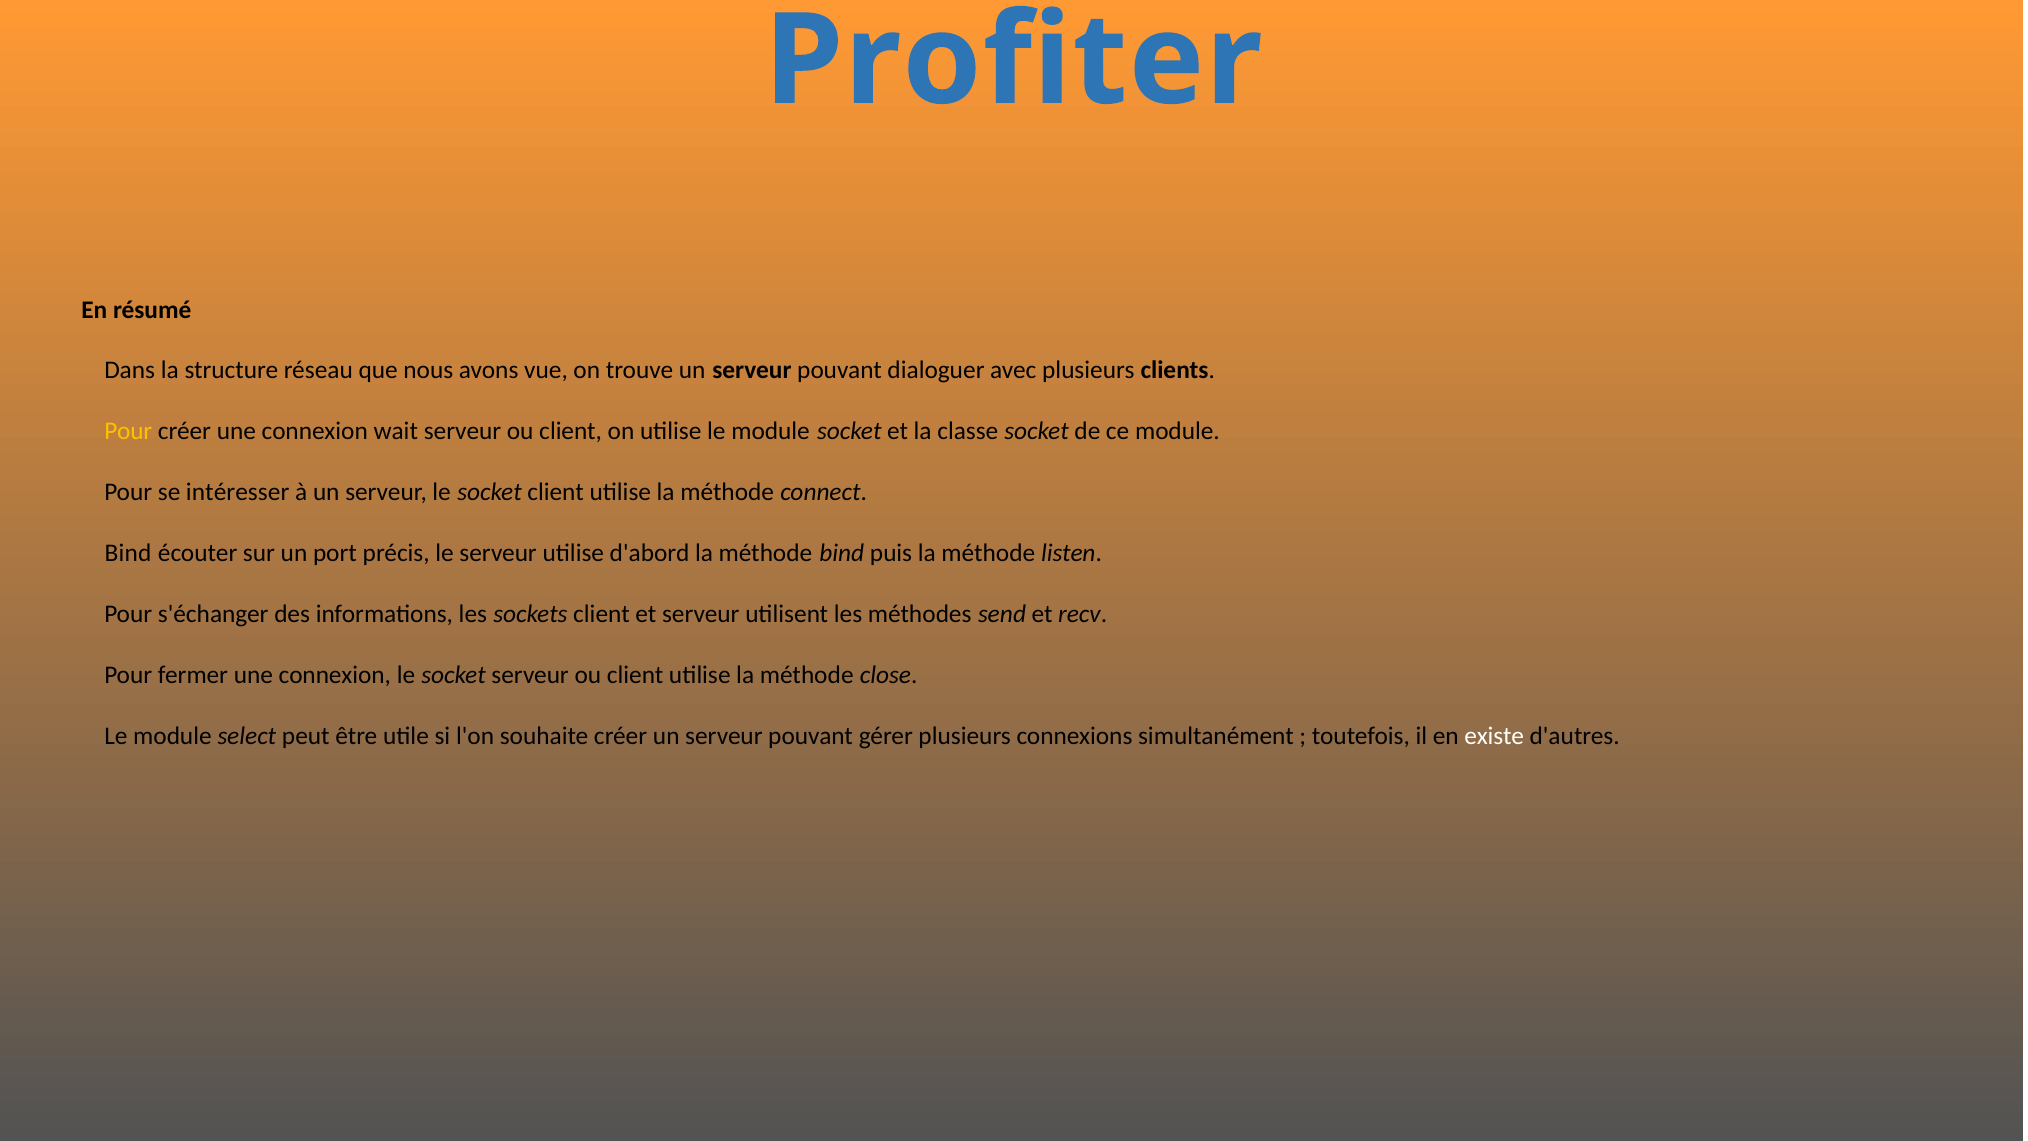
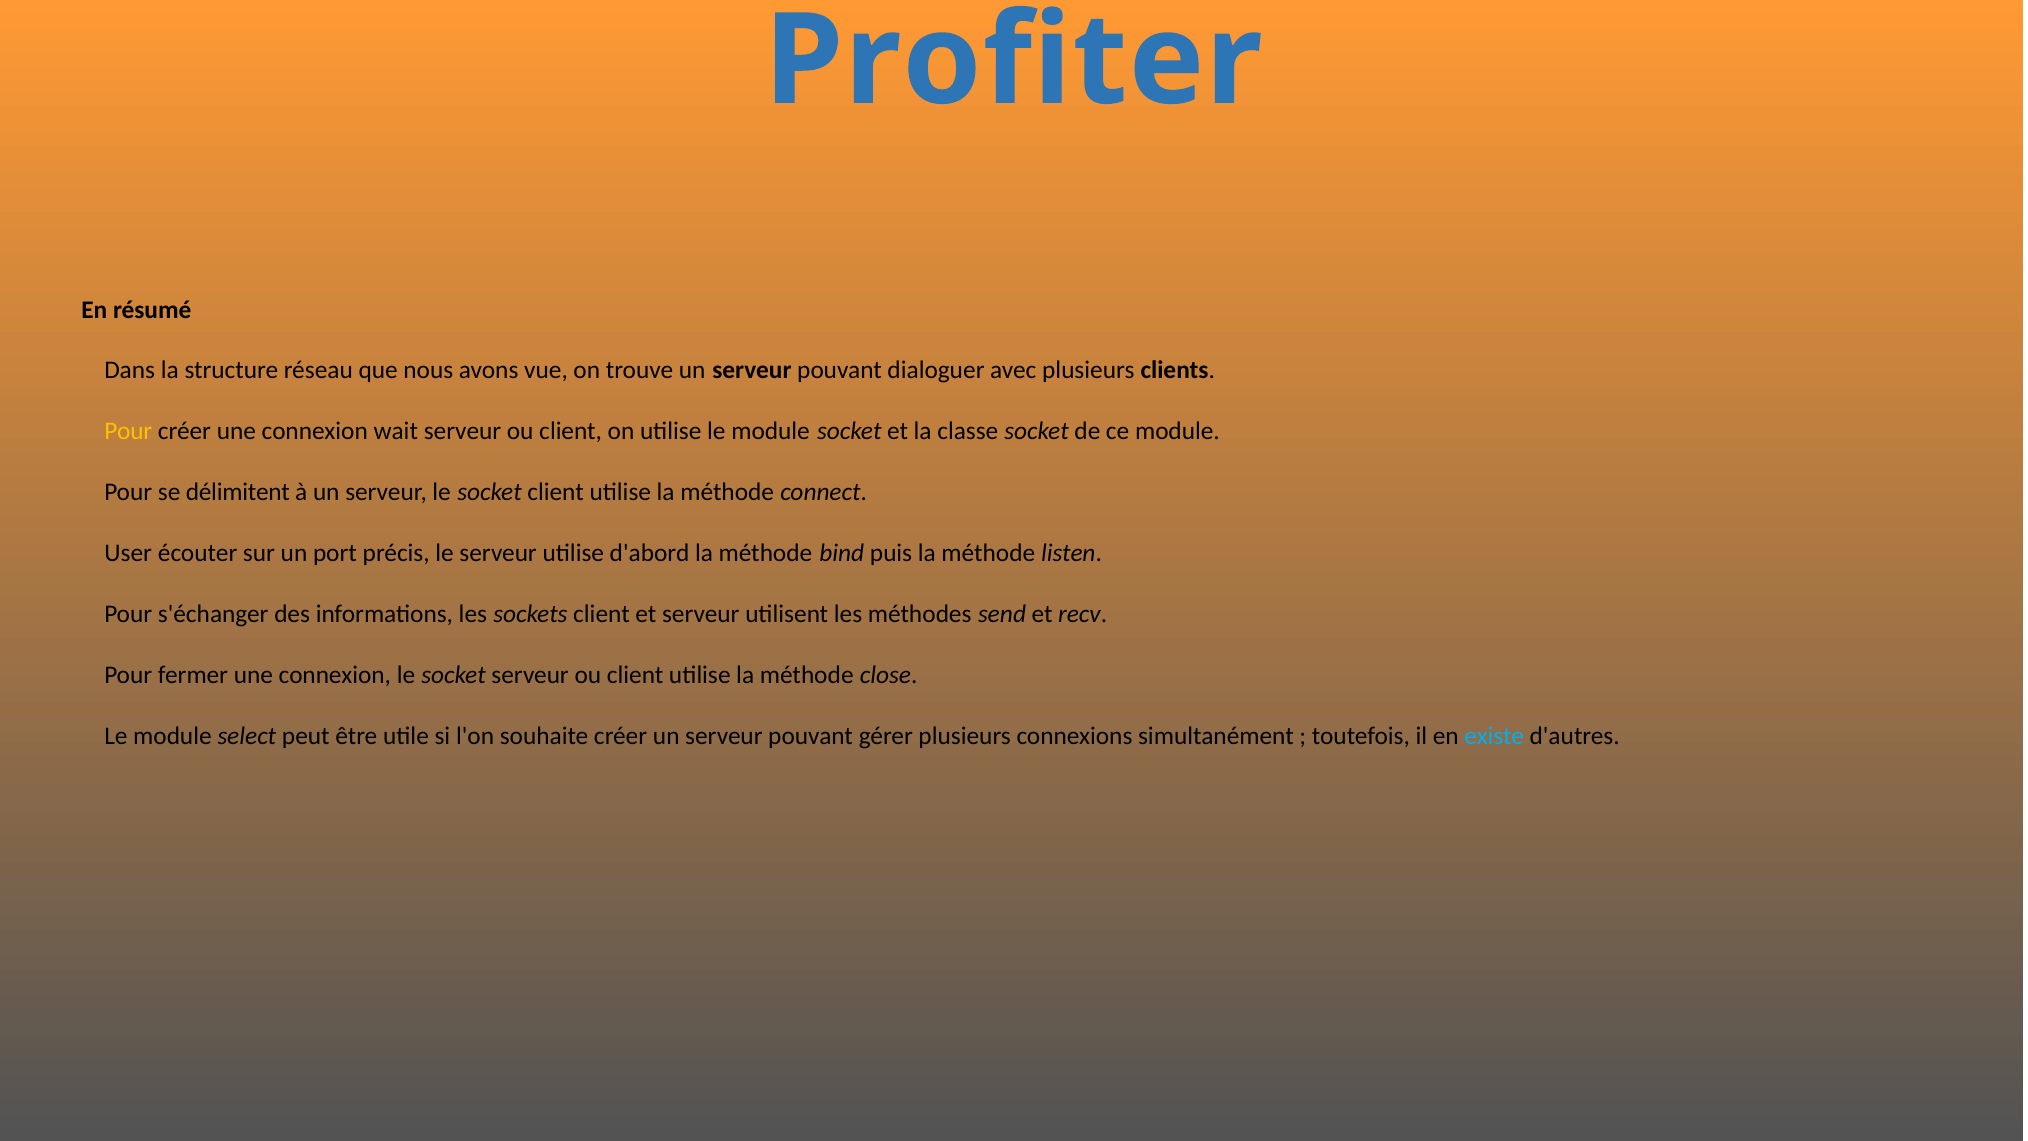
intéresser: intéresser -> délimitent
Bind at (128, 553): Bind -> User
existe colour: white -> light blue
